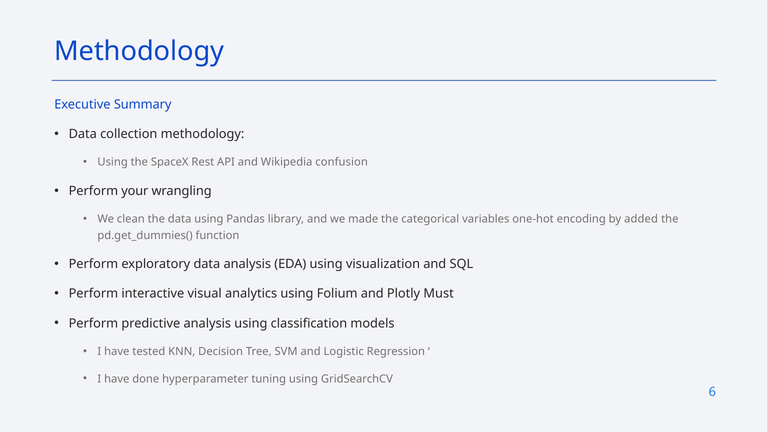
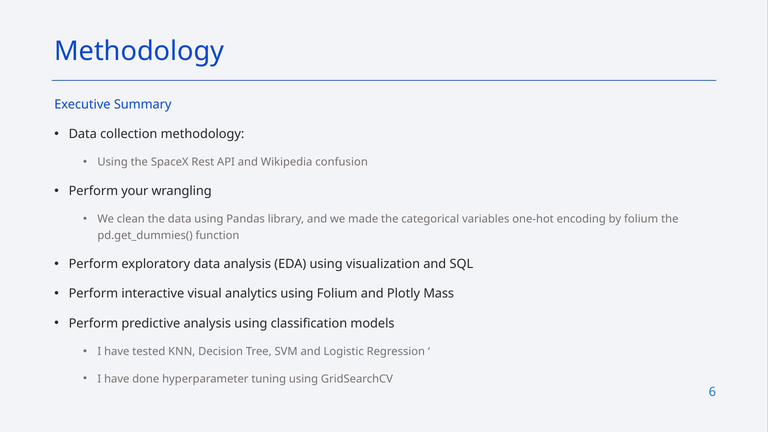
by added: added -> folium
Must: Must -> Mass
